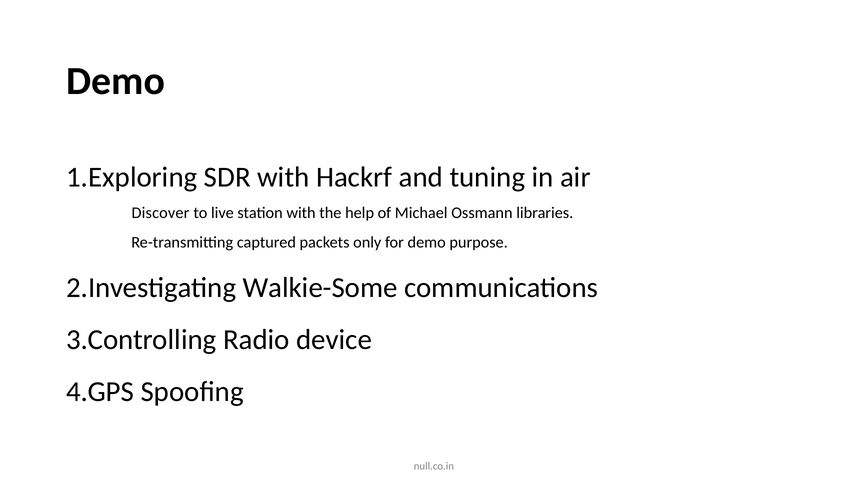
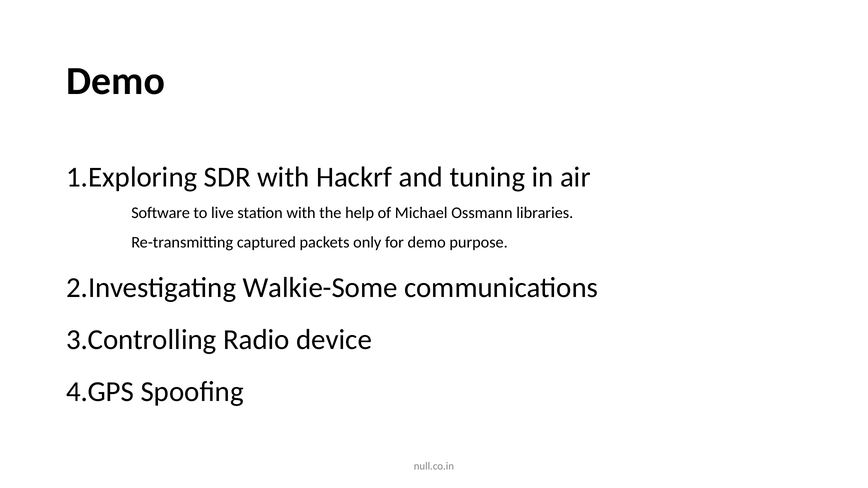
Discover: Discover -> Software
